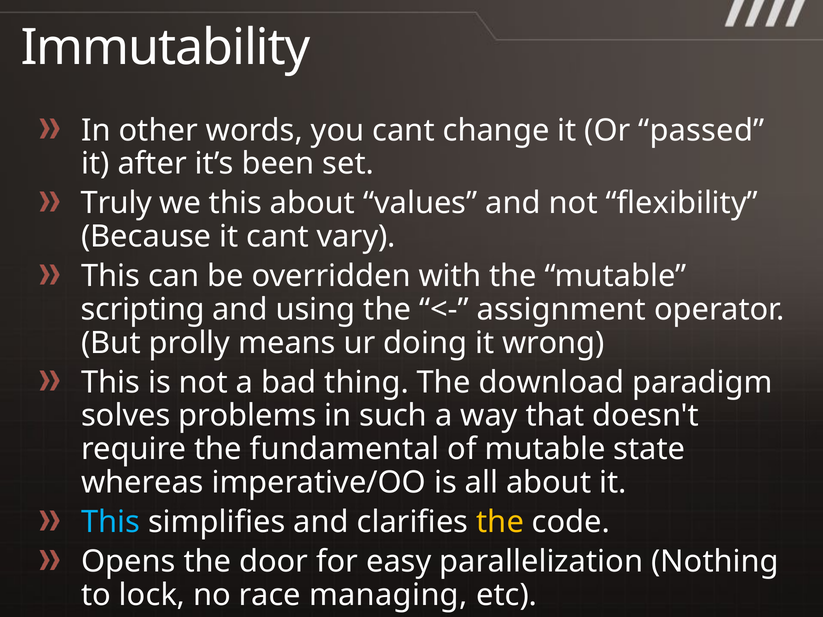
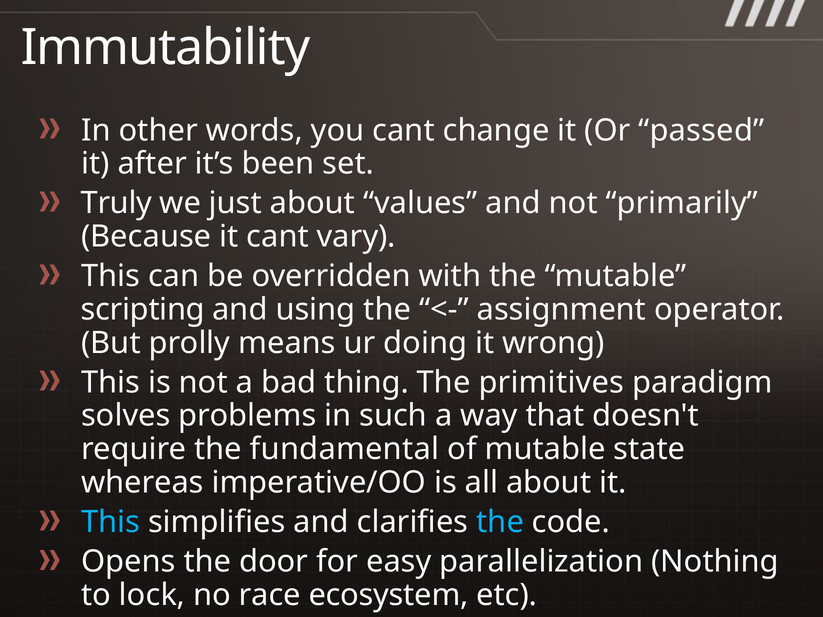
we this: this -> just
flexibility: flexibility -> primarily
download: download -> primitives
the at (500, 522) colour: yellow -> light blue
managing: managing -> ecosystem
